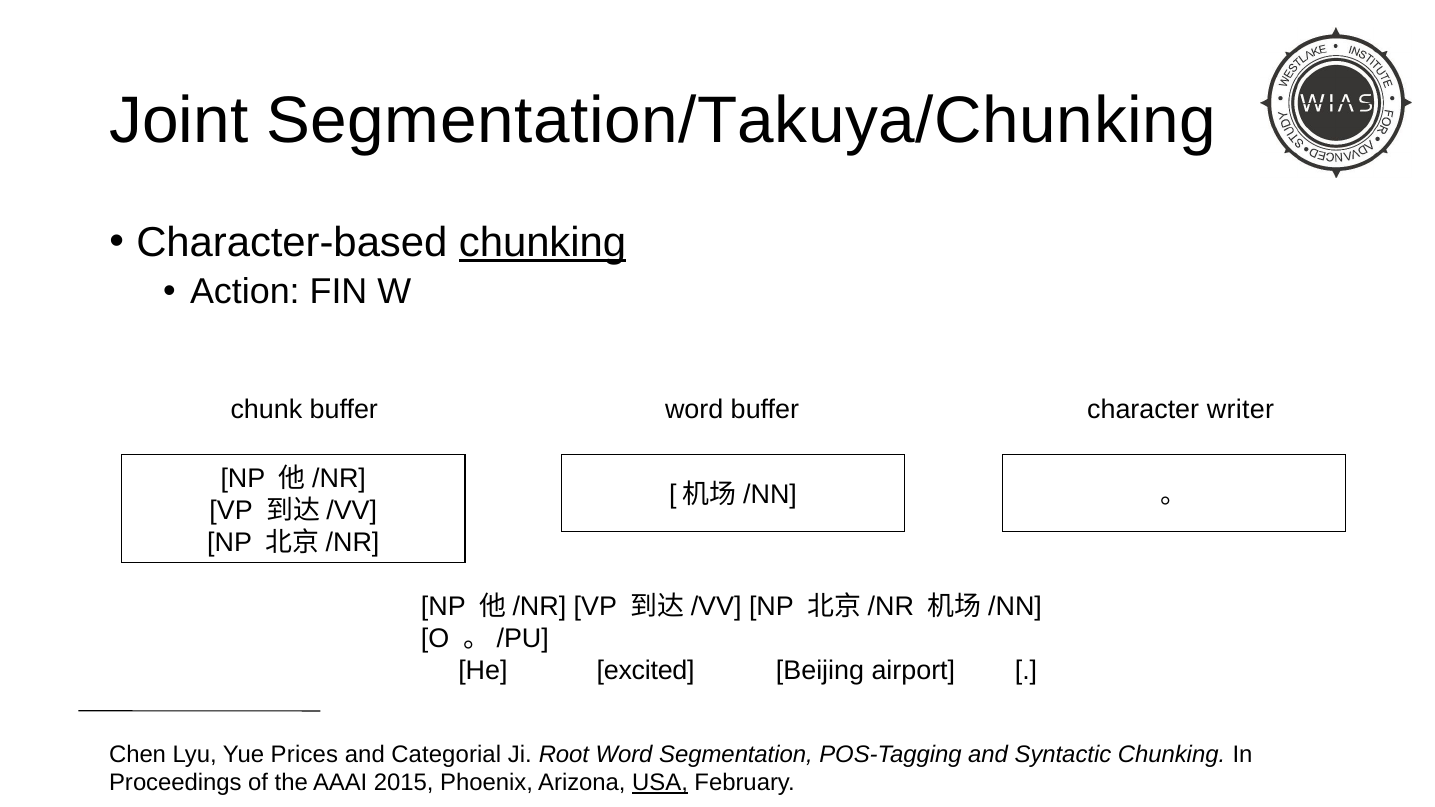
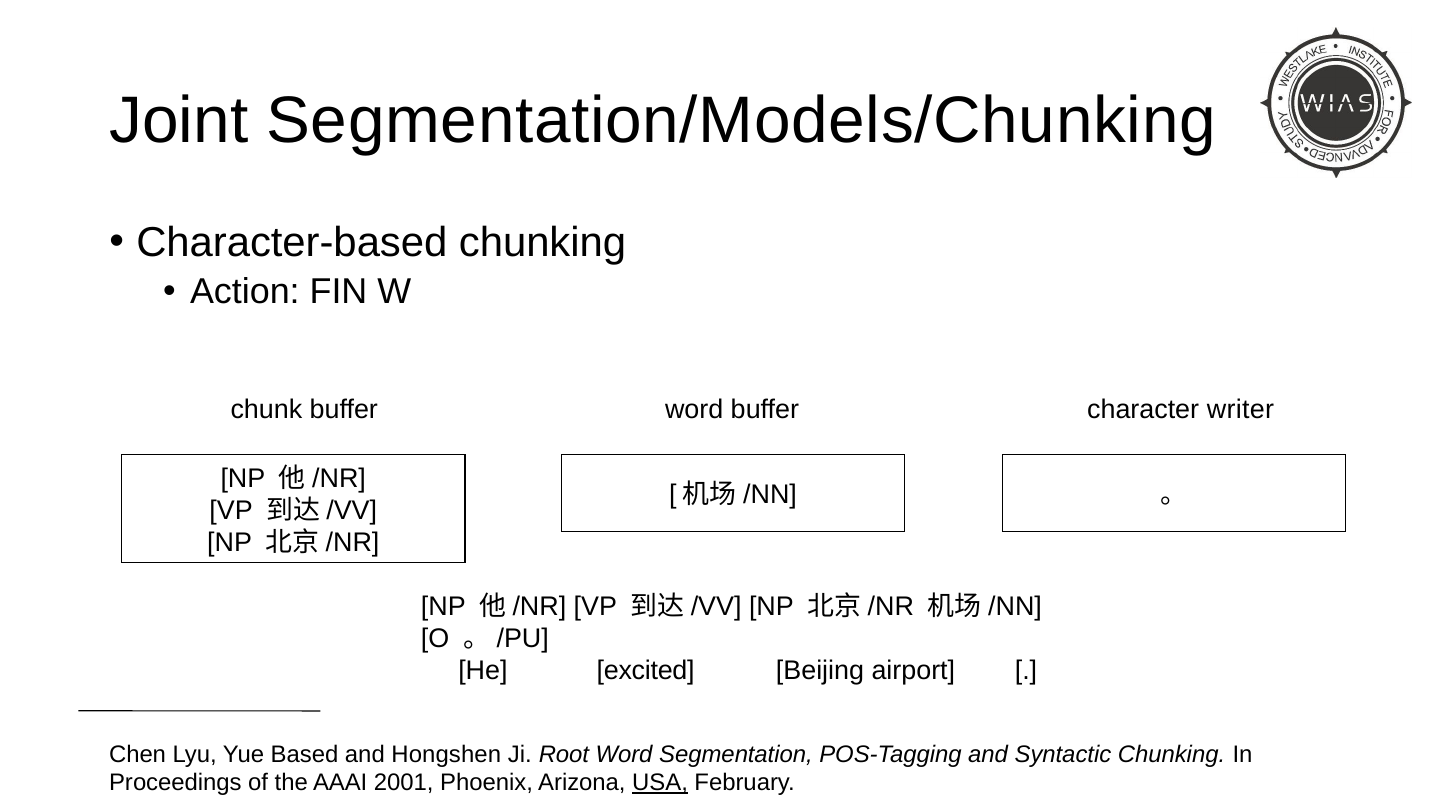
Segmentation/Takuya/Chunking: Segmentation/Takuya/Chunking -> Segmentation/Models/Chunking
chunking at (543, 243) underline: present -> none
Prices: Prices -> Based
Categorial: Categorial -> Hongshen
2015: 2015 -> 2001
